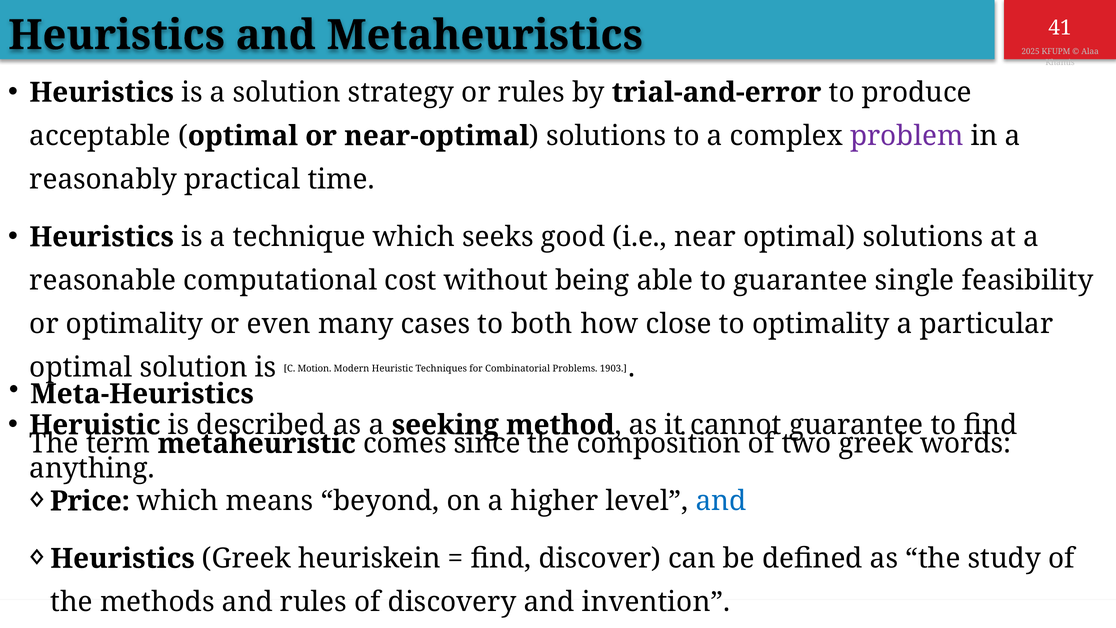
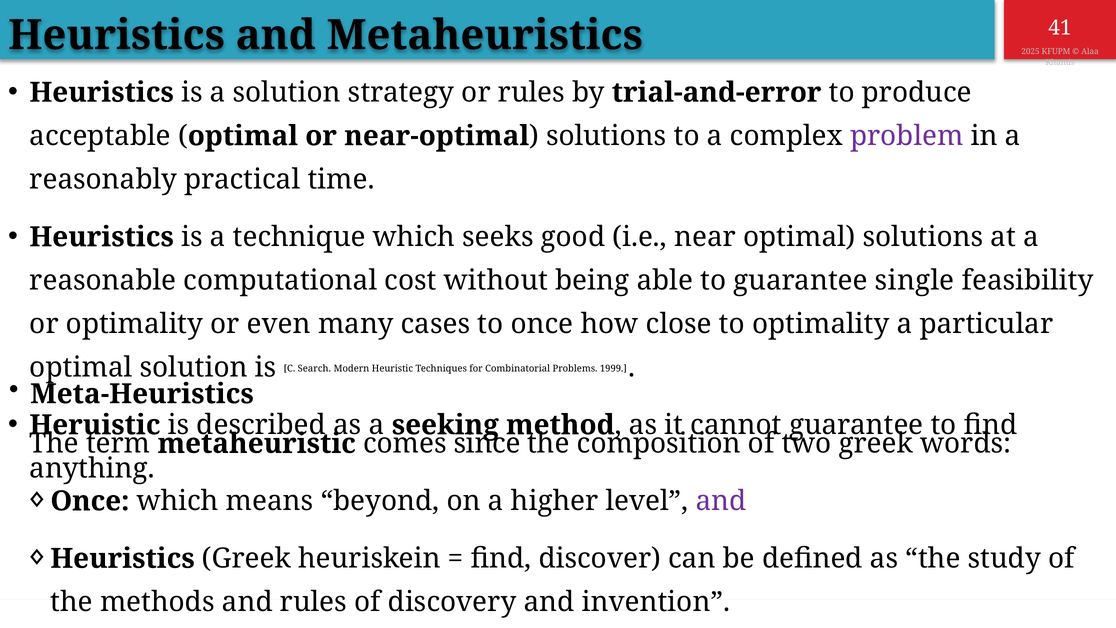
to both: both -> once
Motion: Motion -> Search
1903: 1903 -> 1999
Price at (90, 501): Price -> Once
and at (721, 501) colour: blue -> purple
